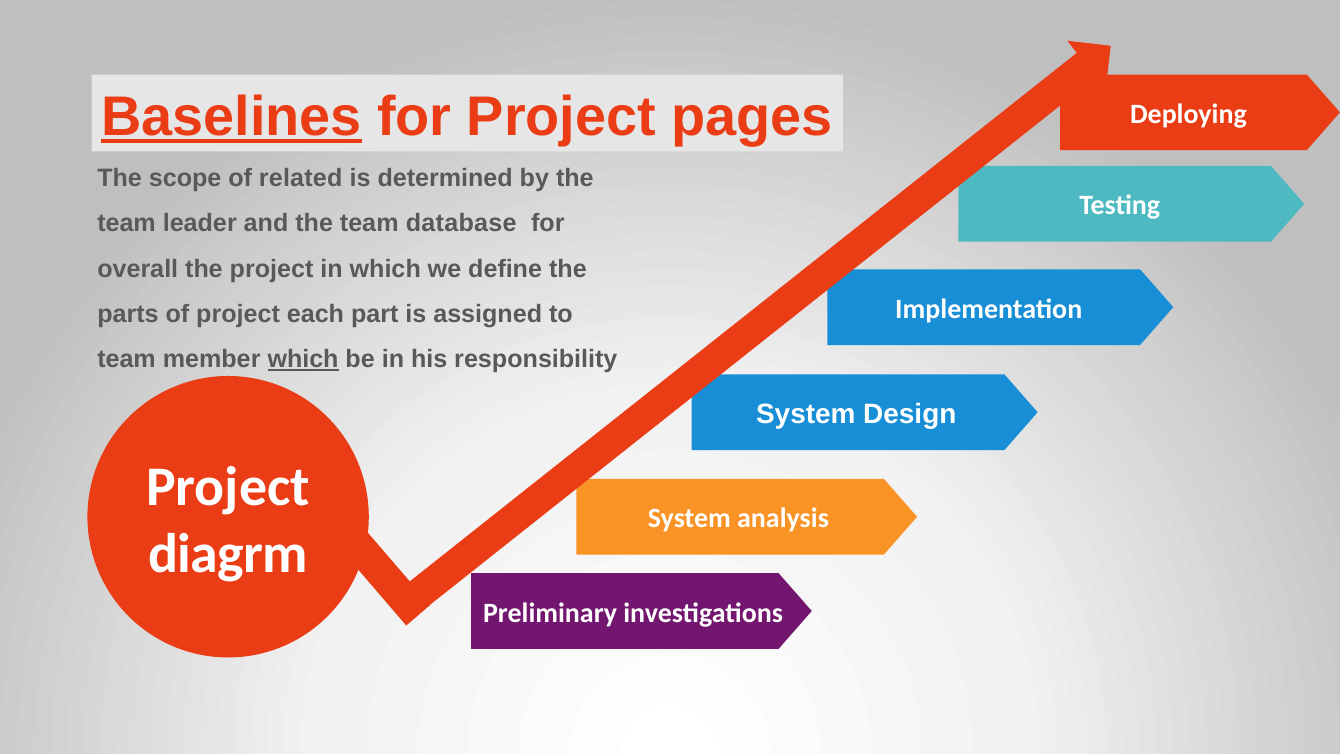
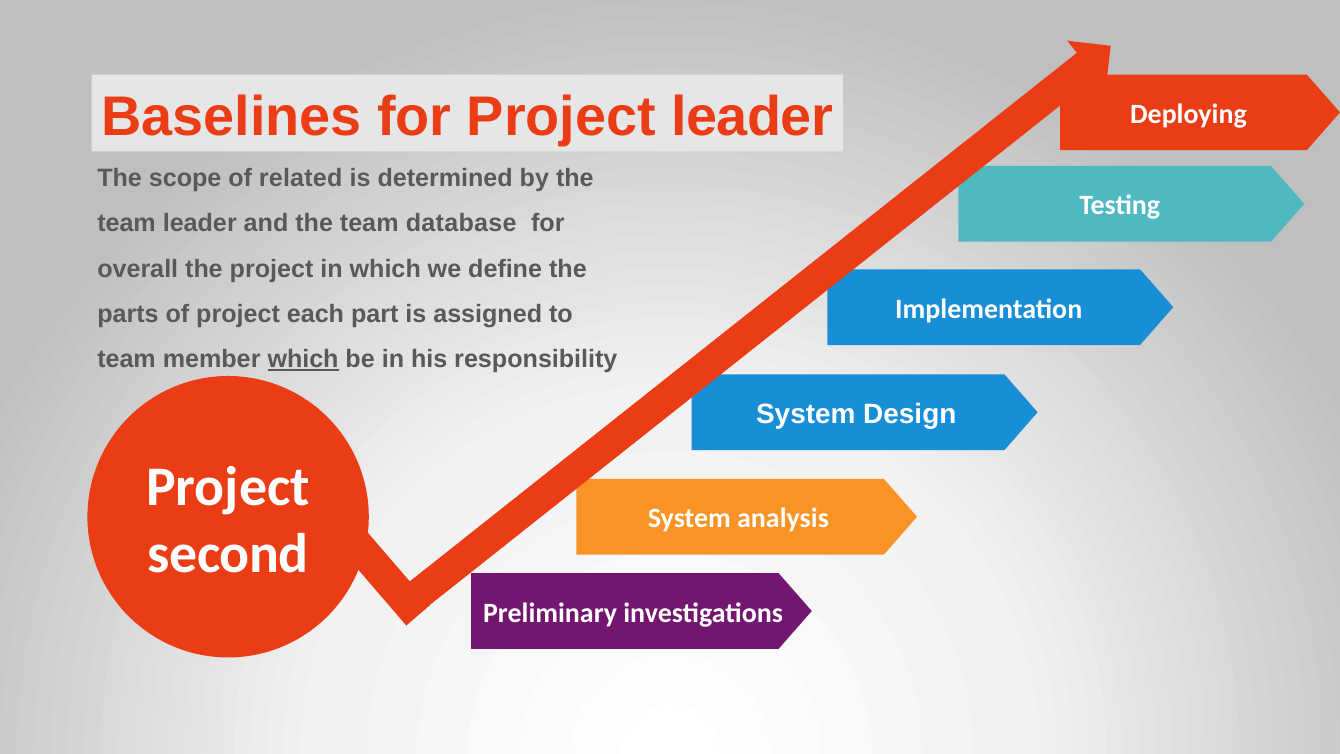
Baselines underline: present -> none
Project pages: pages -> leader
diagrm: diagrm -> second
